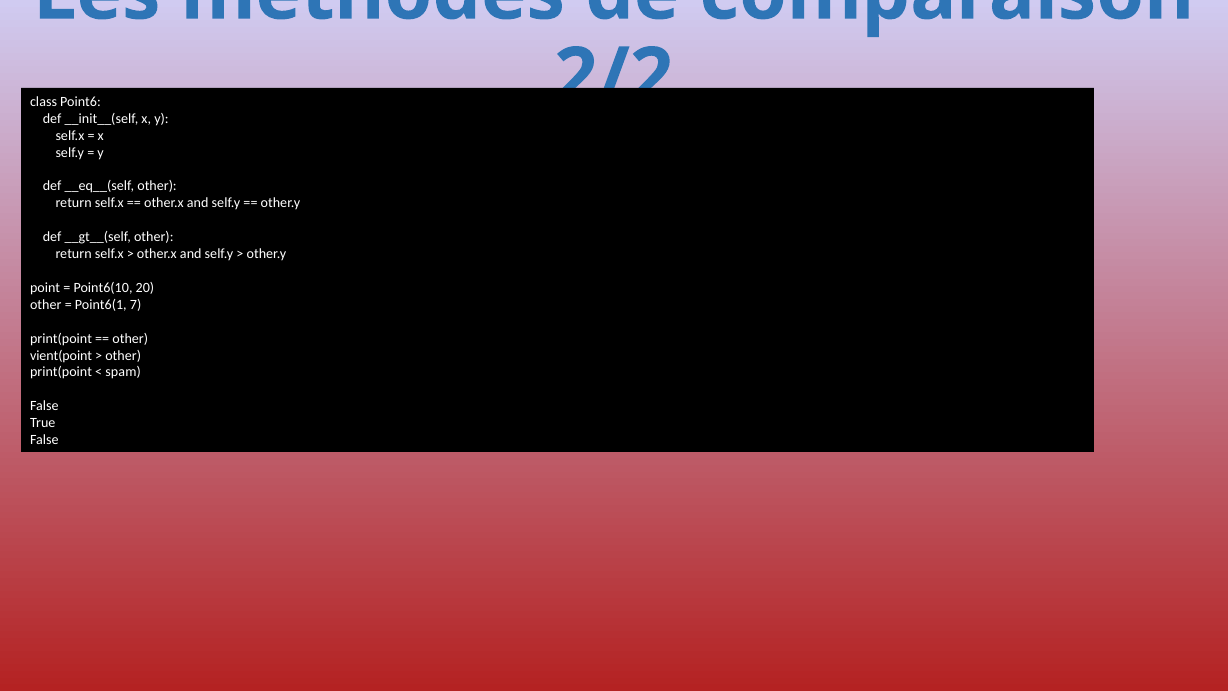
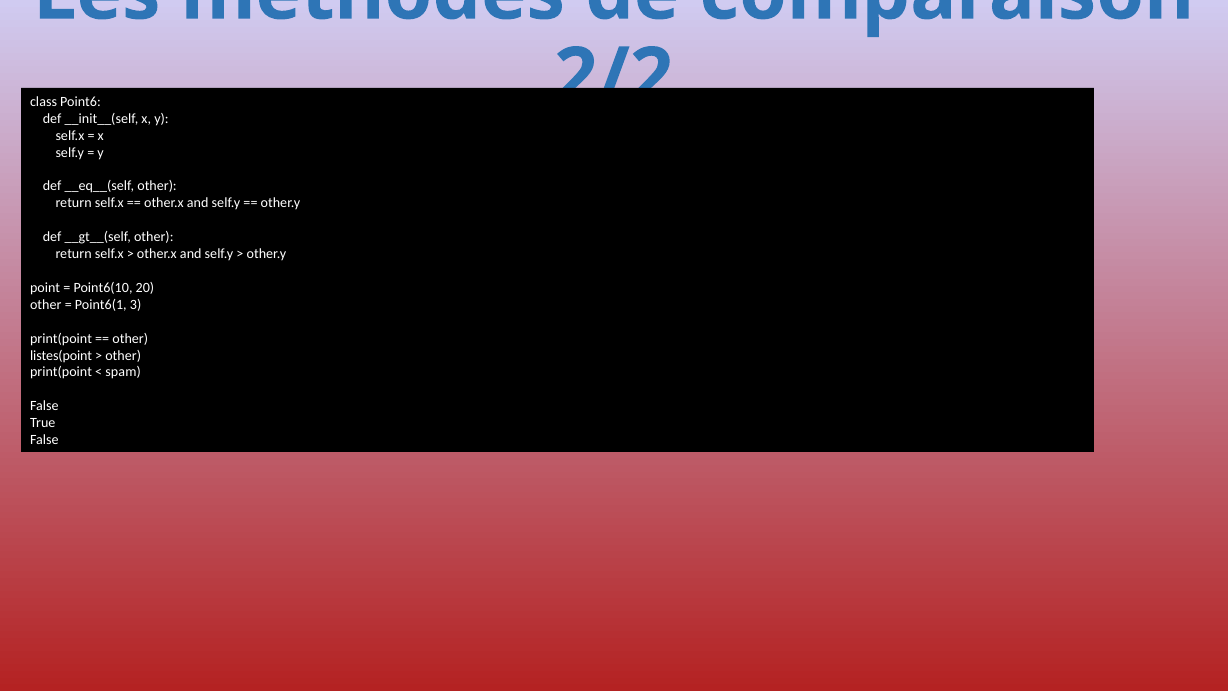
7: 7 -> 3
vient(point: vient(point -> listes(point
